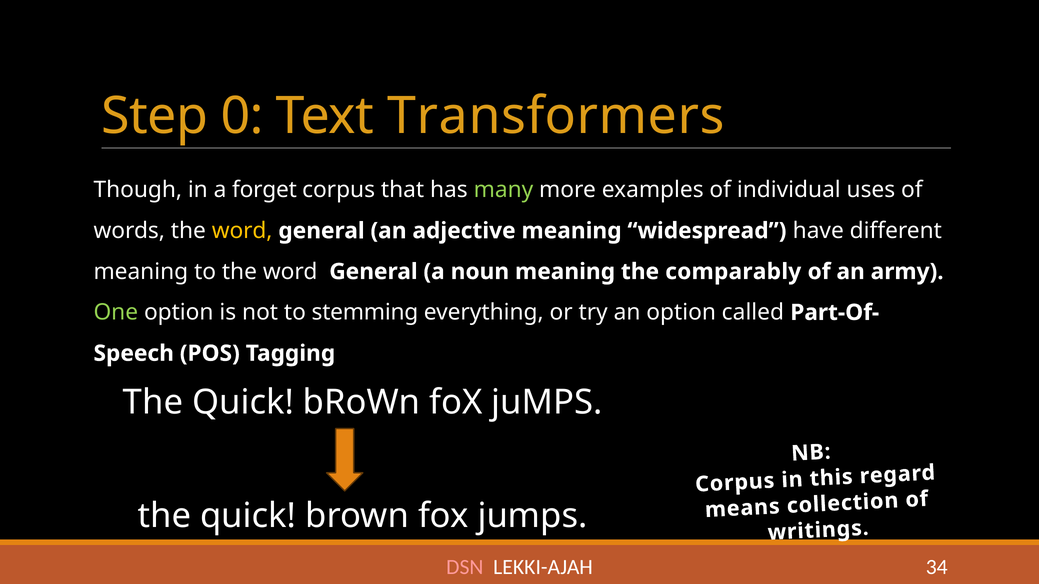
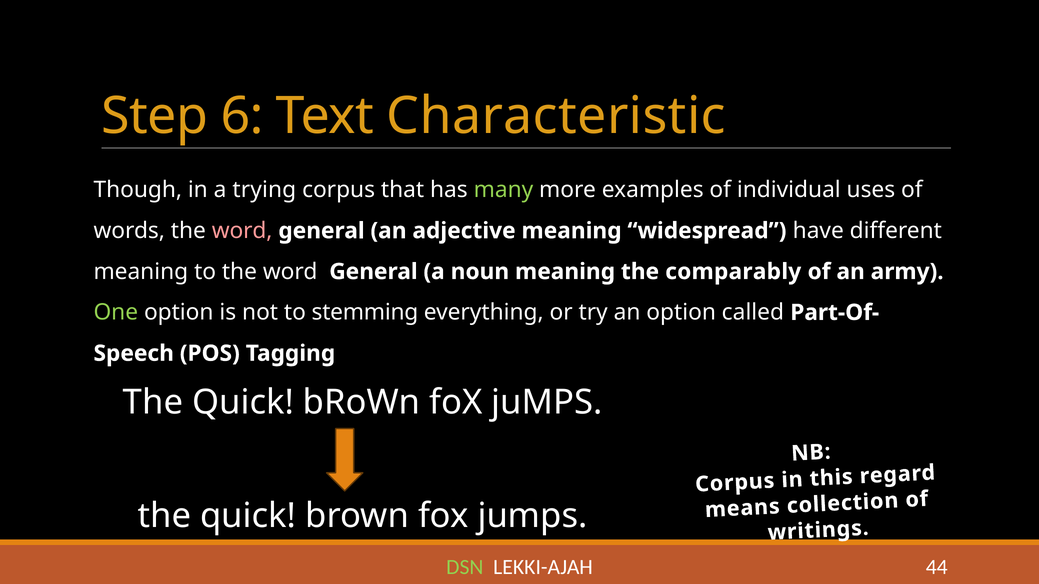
0: 0 -> 6
Transformers: Transformers -> Characteristic
forget: forget -> trying
word at (242, 231) colour: yellow -> pink
DSN colour: pink -> light green
34: 34 -> 44
